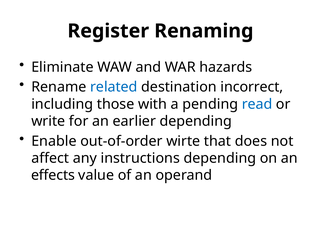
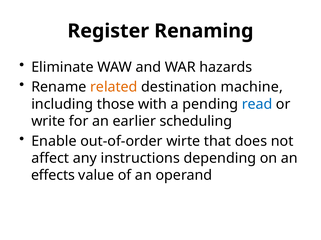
related colour: blue -> orange
incorrect: incorrect -> machine
earlier depending: depending -> scheduling
